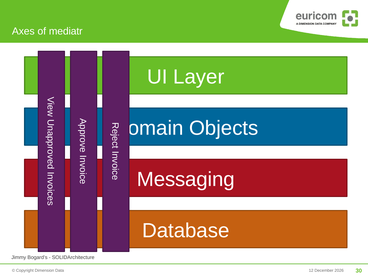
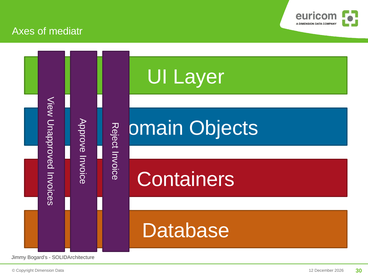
Messaging: Messaging -> Containers
